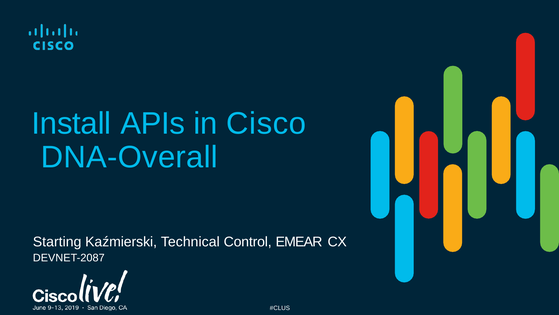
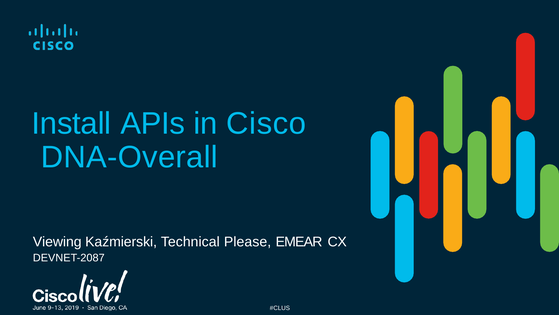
Starting: Starting -> Viewing
Control: Control -> Please
